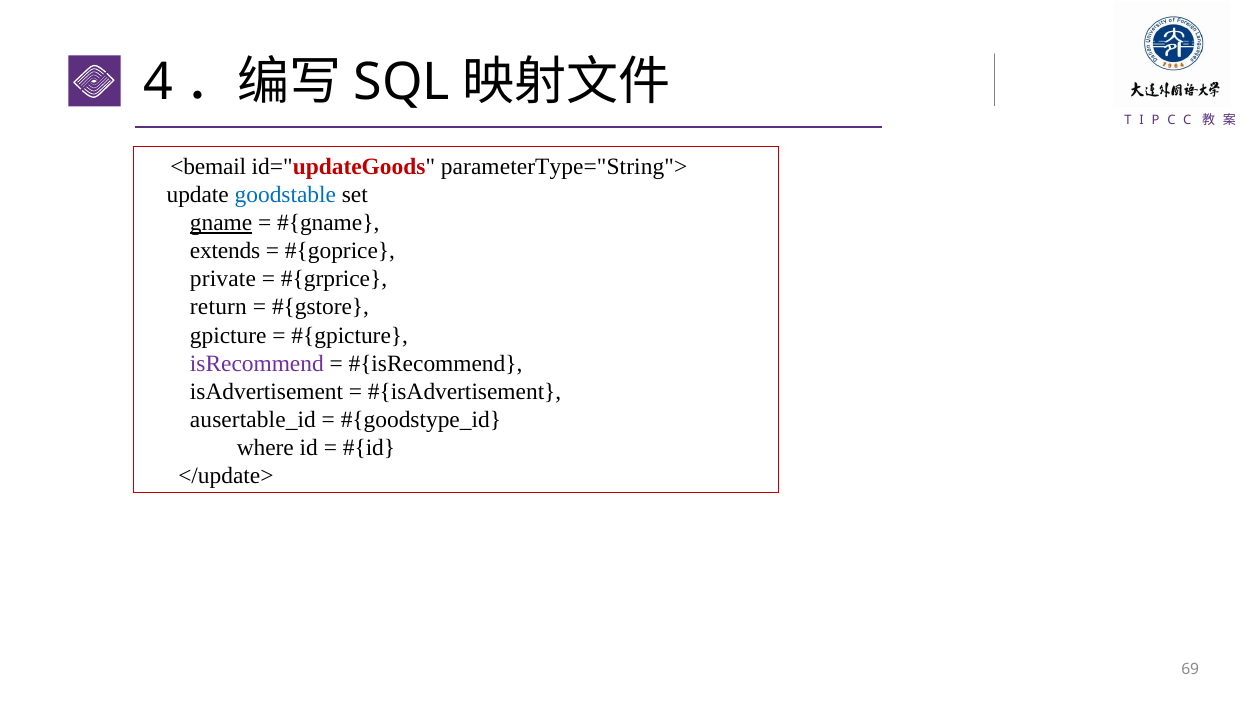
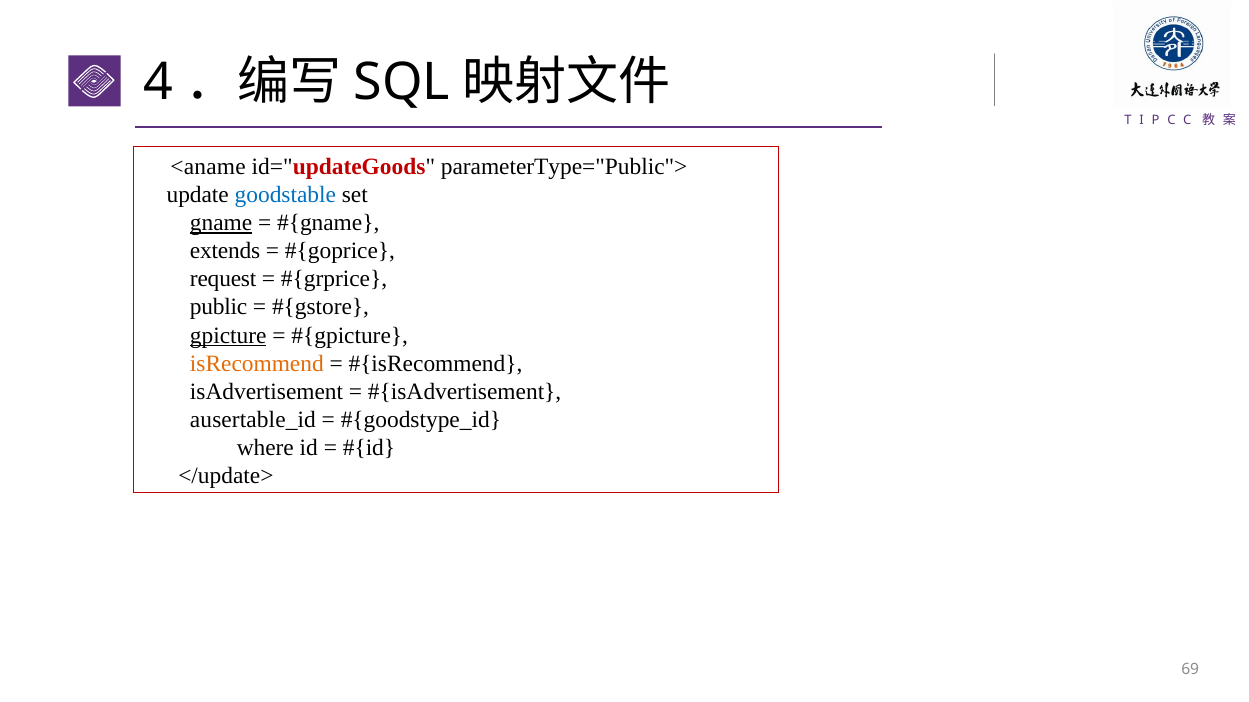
<bemail: <bemail -> <aname
parameterType="String">: parameterType="String"> -> parameterType="Public">
private: private -> request
return: return -> public
gpicture underline: none -> present
isRecommend colour: purple -> orange
